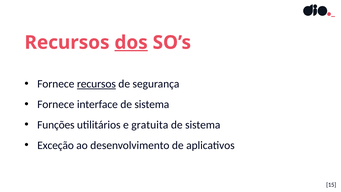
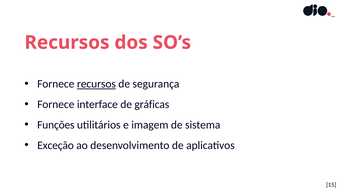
dos underline: present -> none
interface de sistema: sistema -> gráficas
gratuita: gratuita -> imagem
